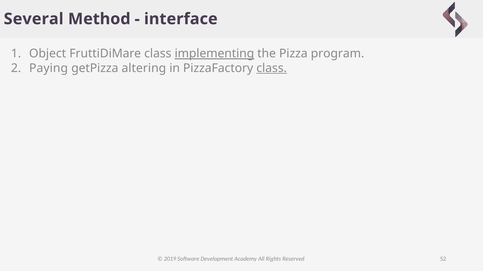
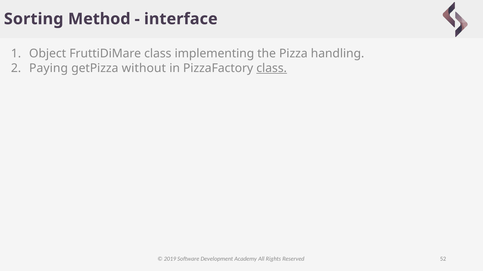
Several: Several -> Sorting
implementing underline: present -> none
program: program -> handling
altering: altering -> without
